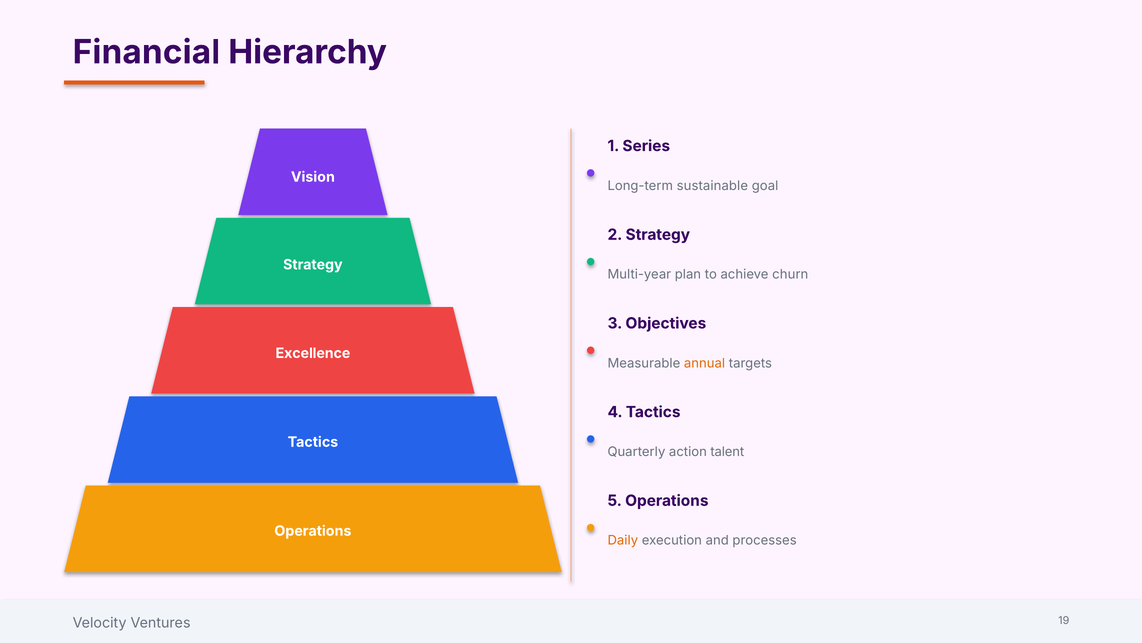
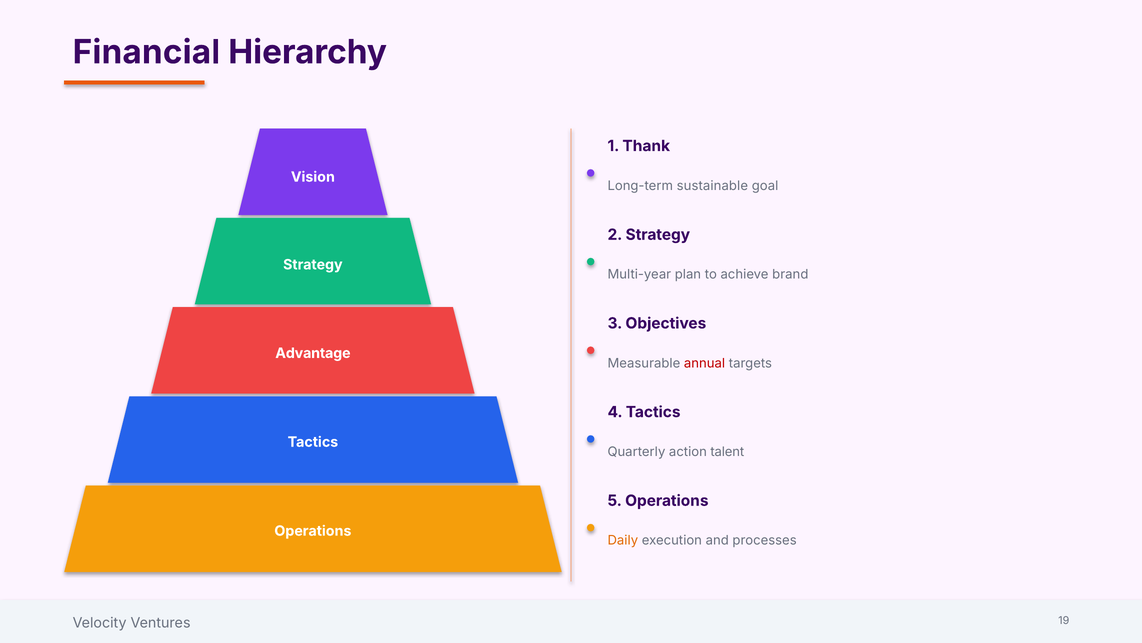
Series: Series -> Thank
churn: churn -> brand
Excellence: Excellence -> Advantage
annual colour: orange -> red
